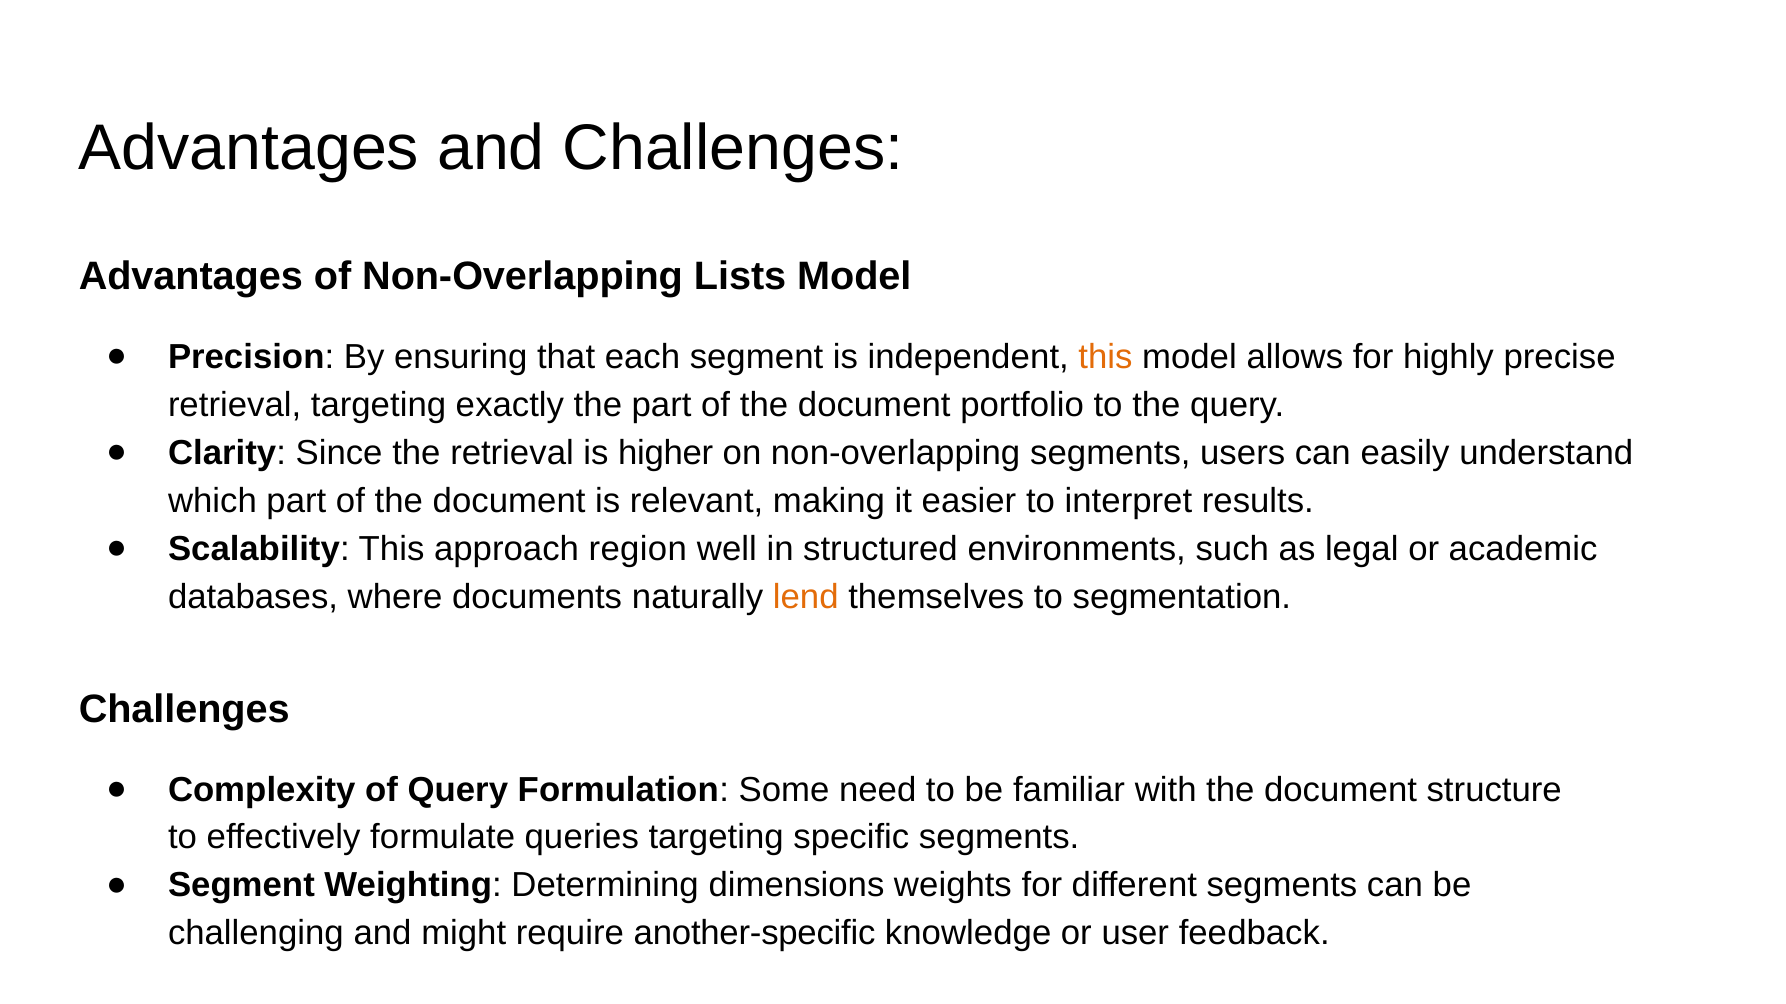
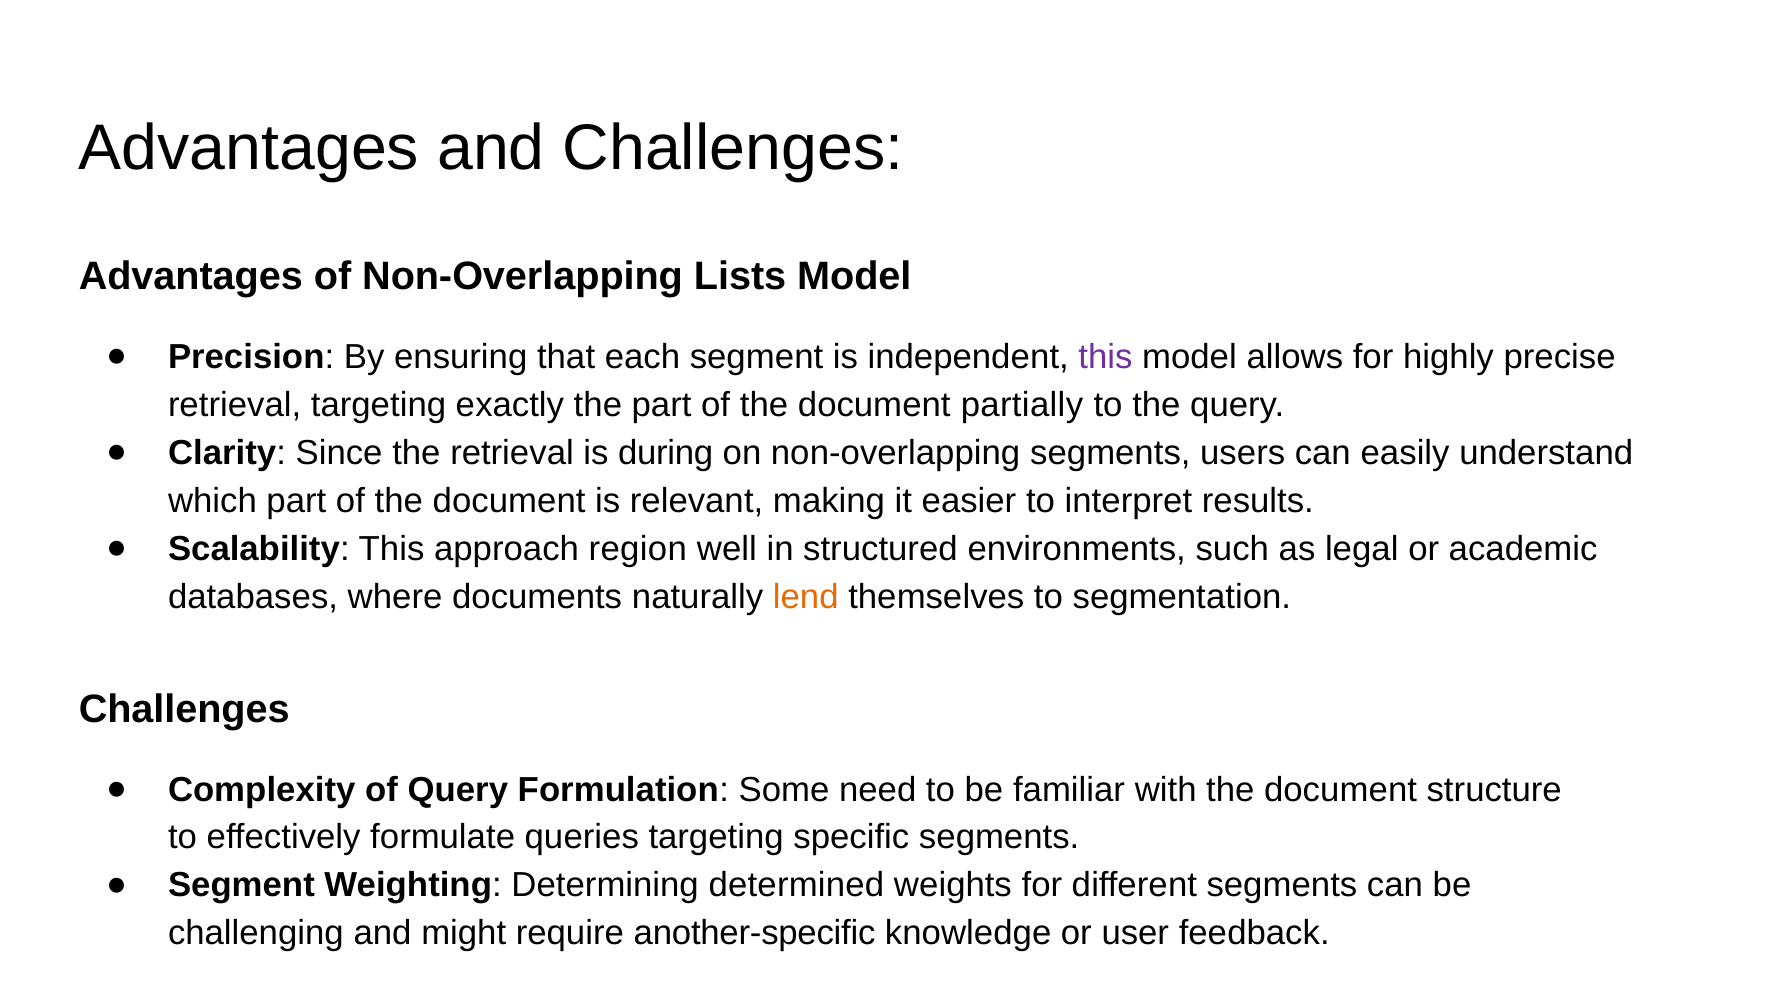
this at (1105, 357) colour: orange -> purple
portfolio: portfolio -> partially
higher: higher -> during
dimensions: dimensions -> determined
